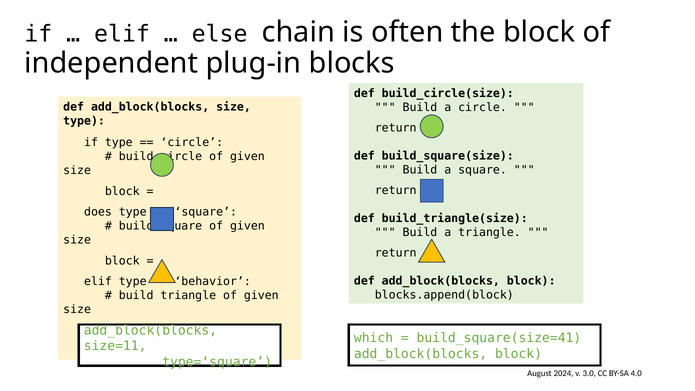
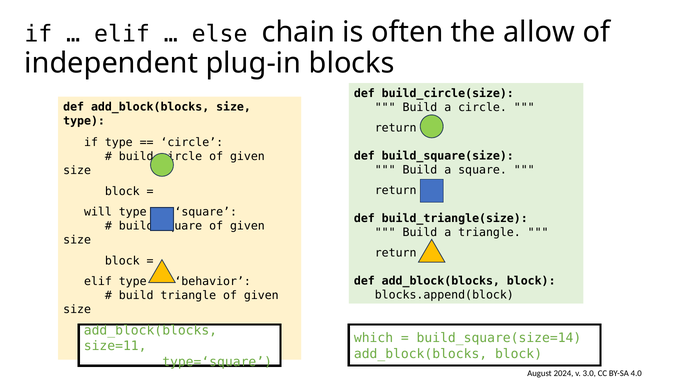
the block: block -> allow
does: does -> will
build_square(size=41: build_square(size=41 -> build_square(size=14
